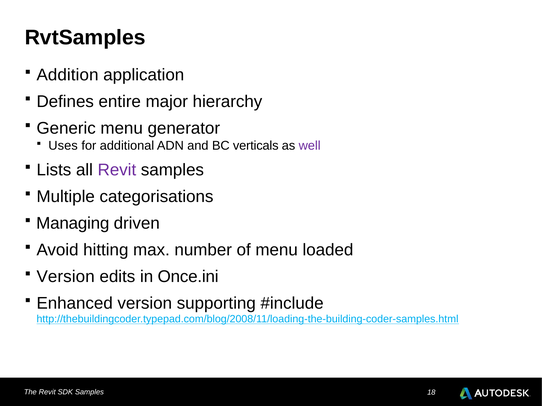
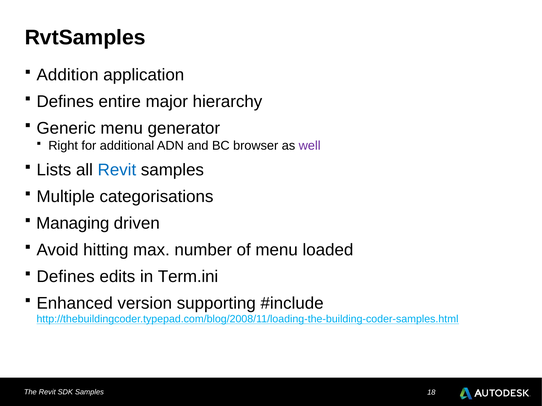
Uses: Uses -> Right
verticals: verticals -> browser
Revit at (117, 170) colour: purple -> blue
Version at (66, 277): Version -> Defines
Once.ini: Once.ini -> Term.ini
